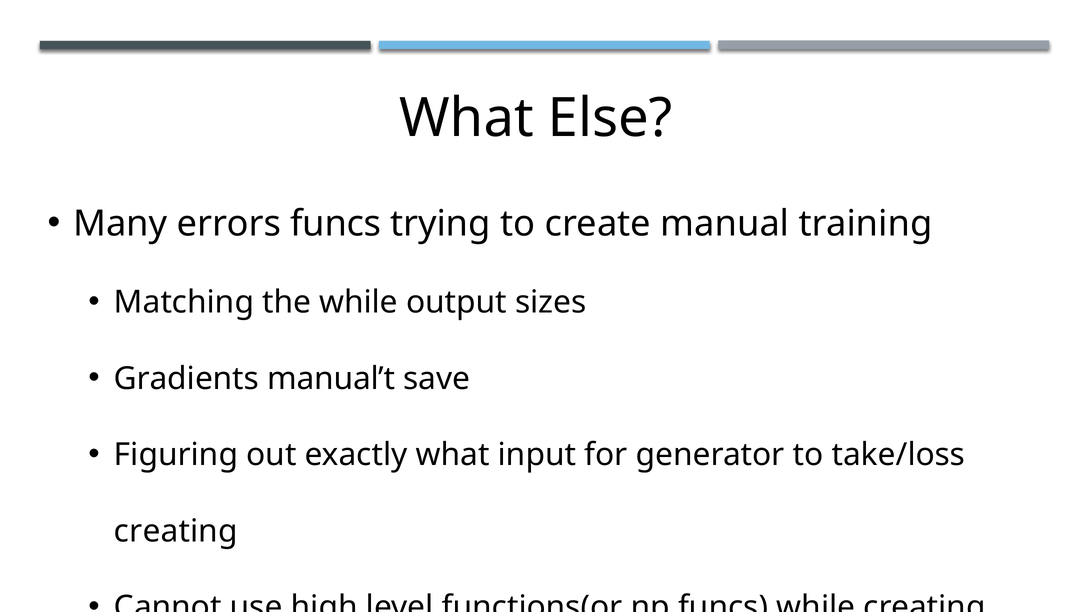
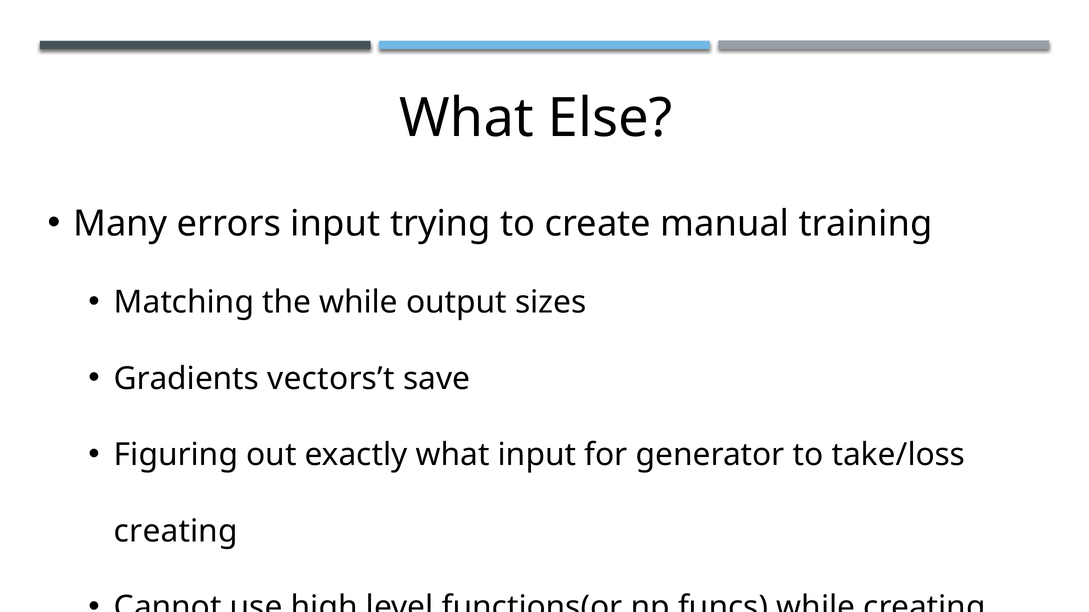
errors funcs: funcs -> input
manual’t: manual’t -> vectors’t
